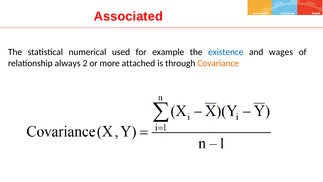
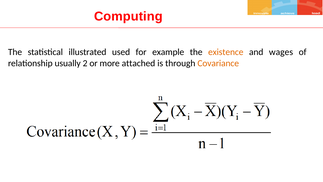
Associated: Associated -> Computing
numerical: numerical -> illustrated
existence colour: blue -> orange
always: always -> usually
